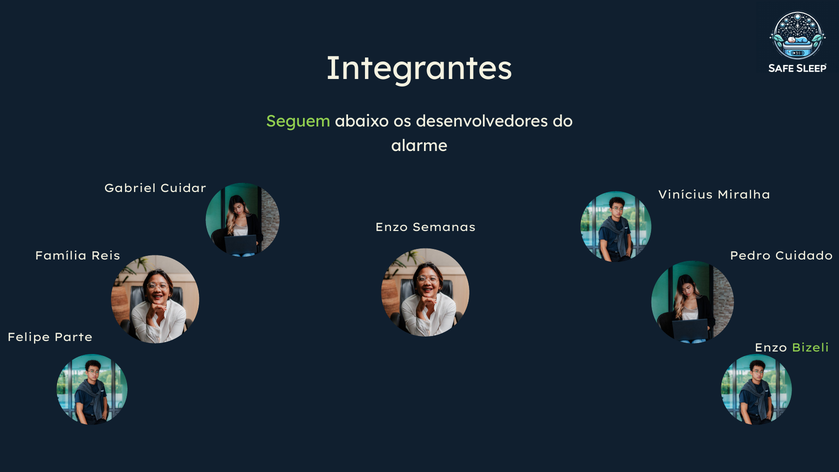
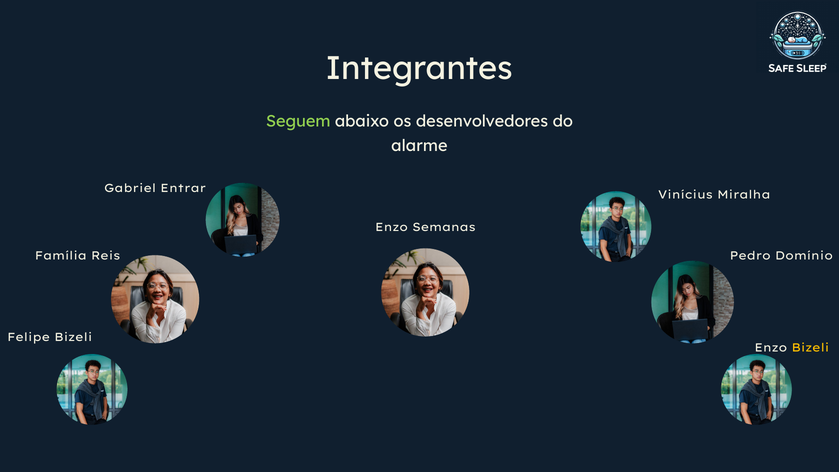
Cuidar: Cuidar -> Entrar
Cuidado: Cuidado -> Domínio
Felipe Parte: Parte -> Bizeli
Bizeli at (810, 348) colour: light green -> yellow
